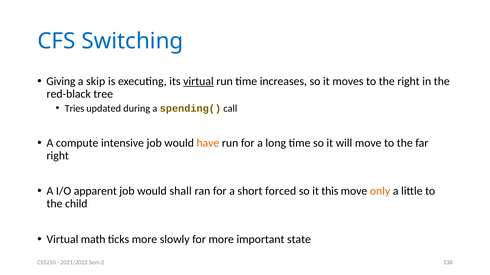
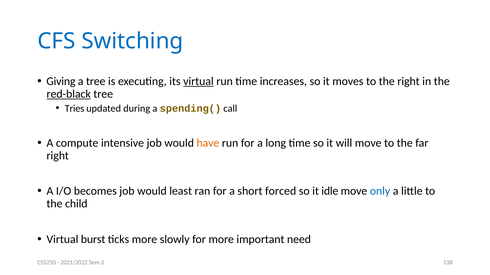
a skip: skip -> tree
red-black underline: none -> present
apparent: apparent -> becomes
shall: shall -> least
this: this -> idle
only colour: orange -> blue
math: math -> burst
state: state -> need
